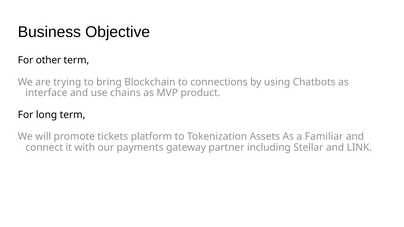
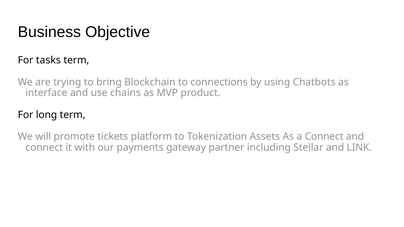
other: other -> tasks
a Familiar: Familiar -> Connect
